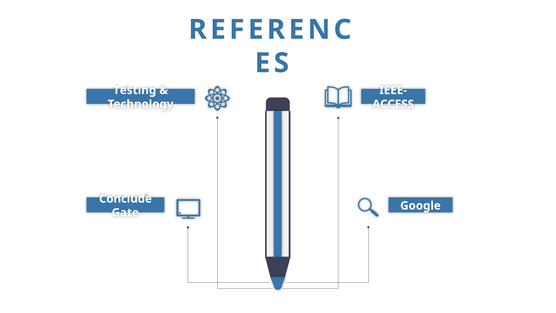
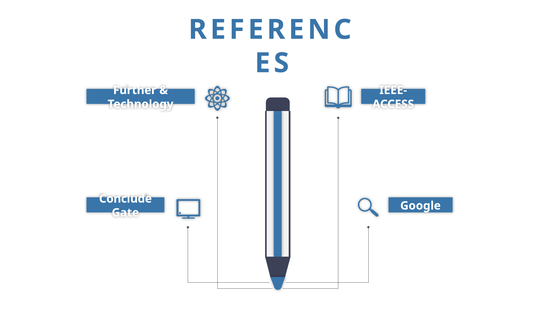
Testing: Testing -> Further
